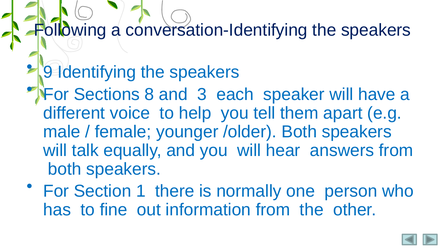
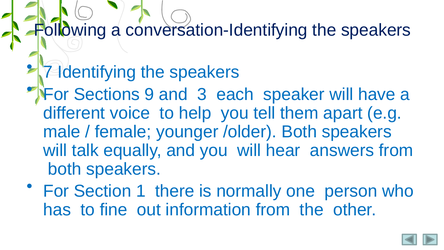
9: 9 -> 7
8: 8 -> 9
